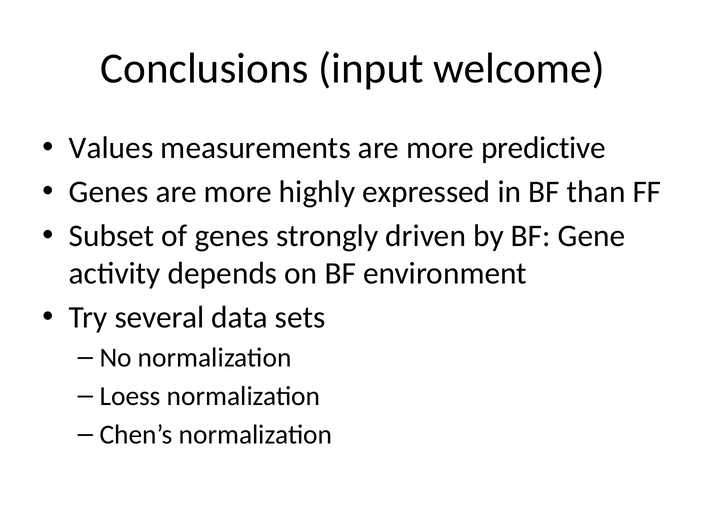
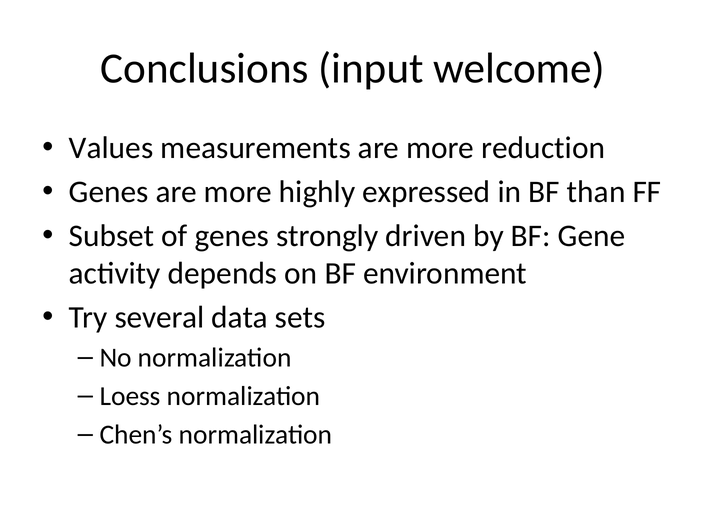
predictive: predictive -> reduction
